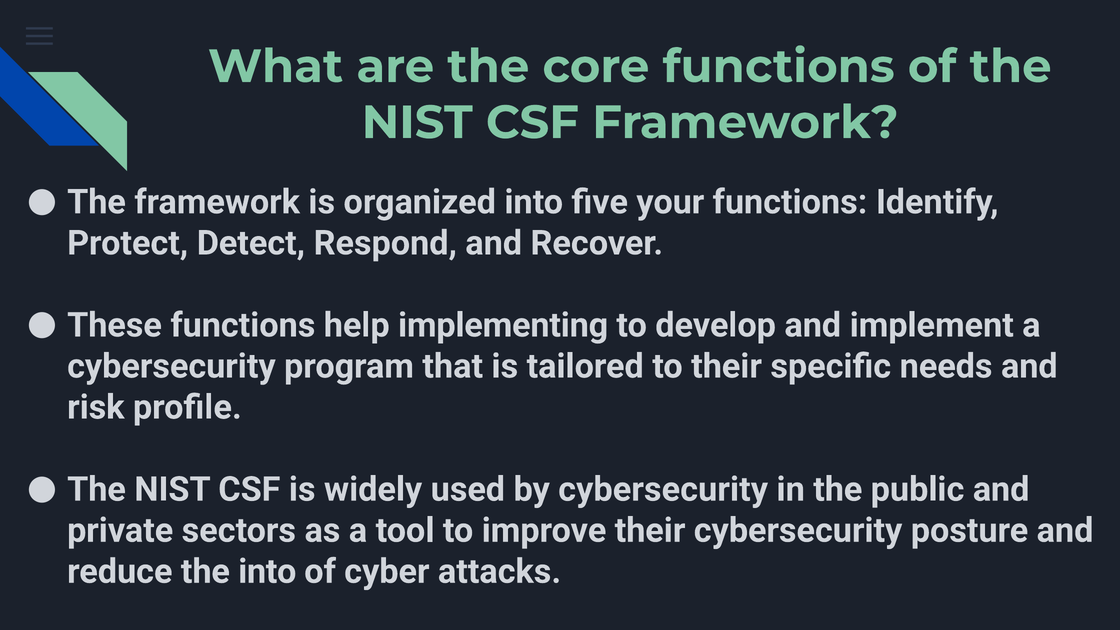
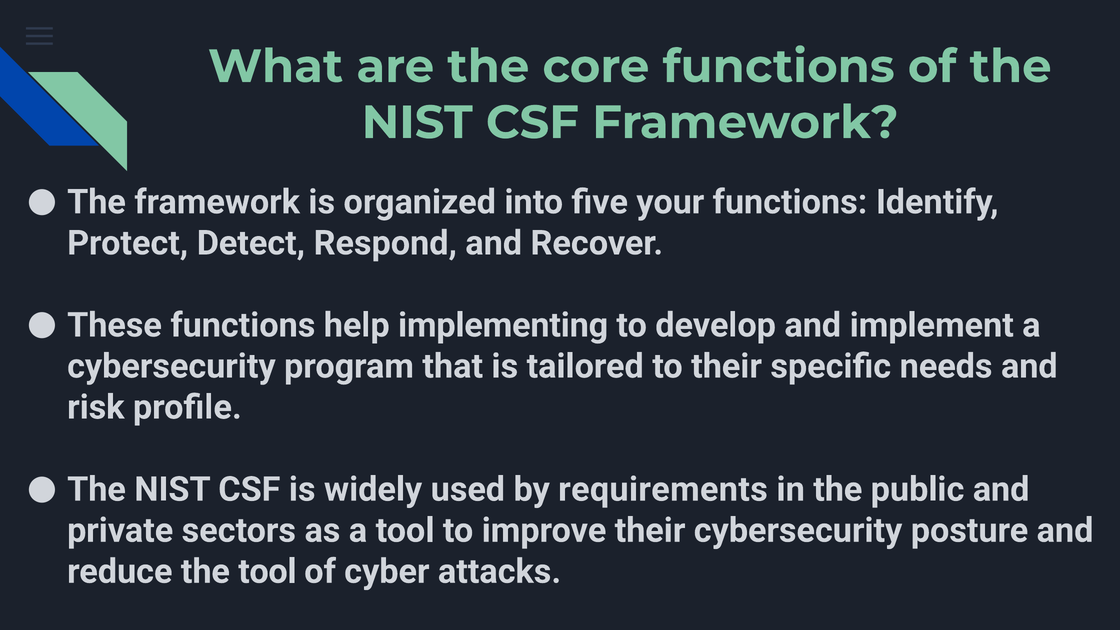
by cybersecurity: cybersecurity -> requirements
the into: into -> tool
